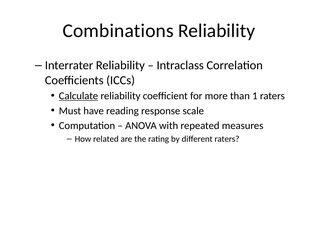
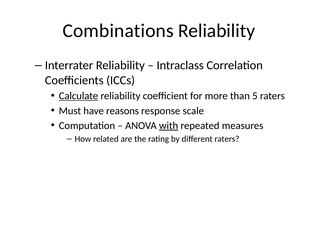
1: 1 -> 5
reading: reading -> reasons
with underline: none -> present
